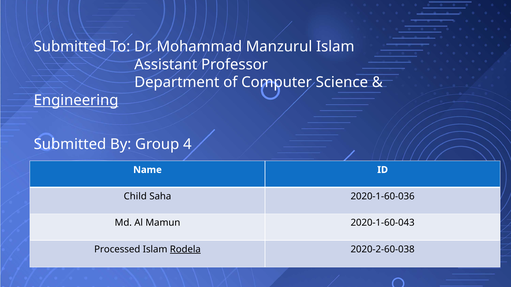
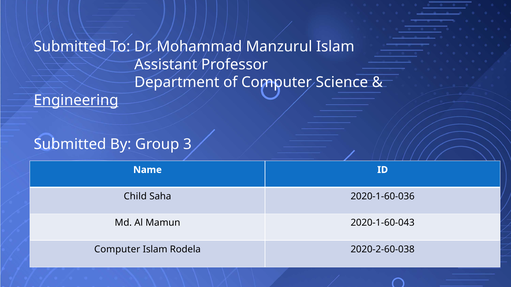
4: 4 -> 3
Processed at (117, 250): Processed -> Computer
Rodela underline: present -> none
